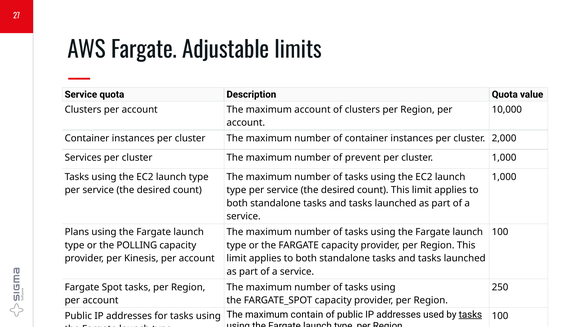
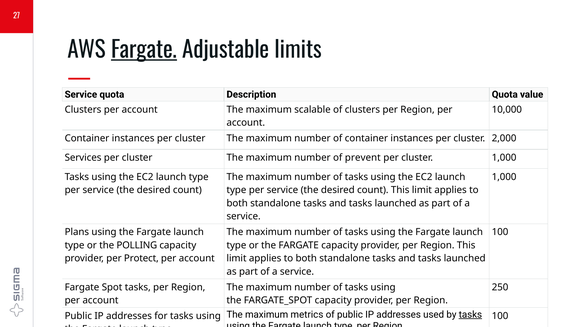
Fargate at (144, 50) underline: none -> present
maximum account: account -> scalable
Kinesis: Kinesis -> Protect
contain: contain -> metrics
